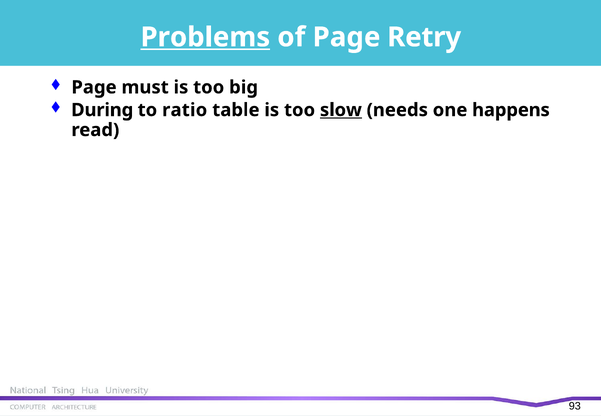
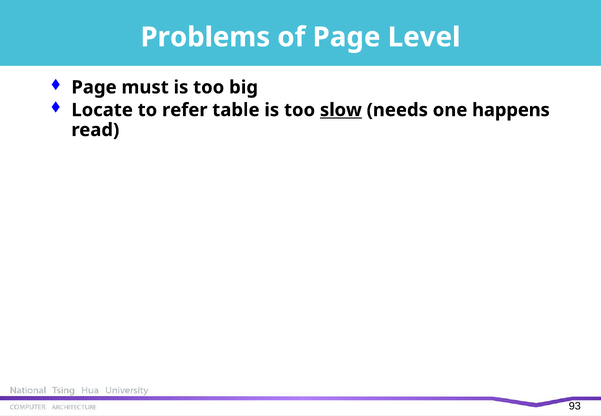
Problems underline: present -> none
Retry: Retry -> Level
During: During -> Locate
ratio: ratio -> refer
